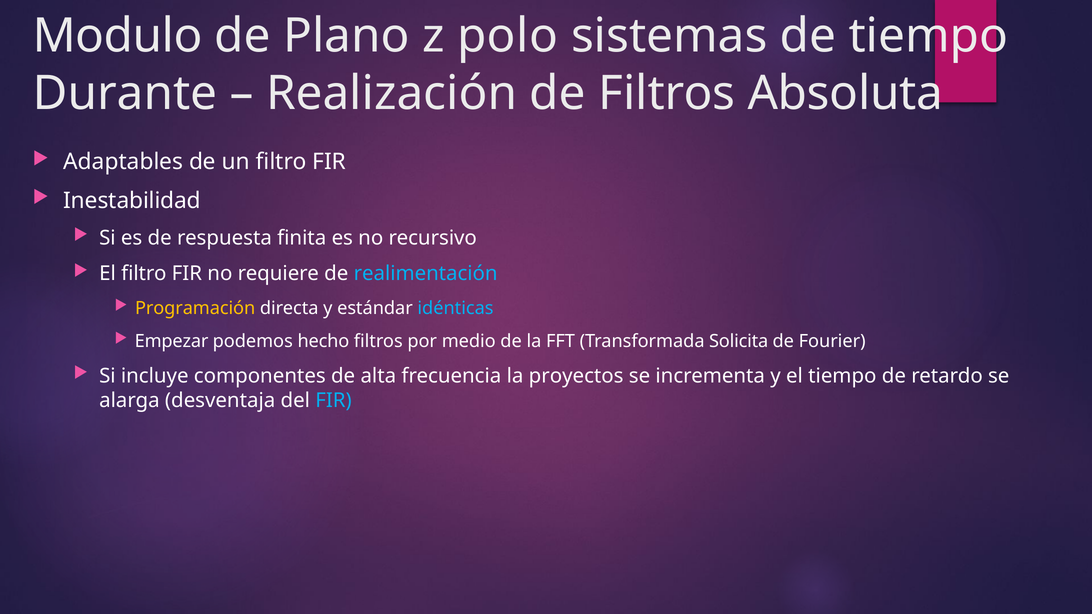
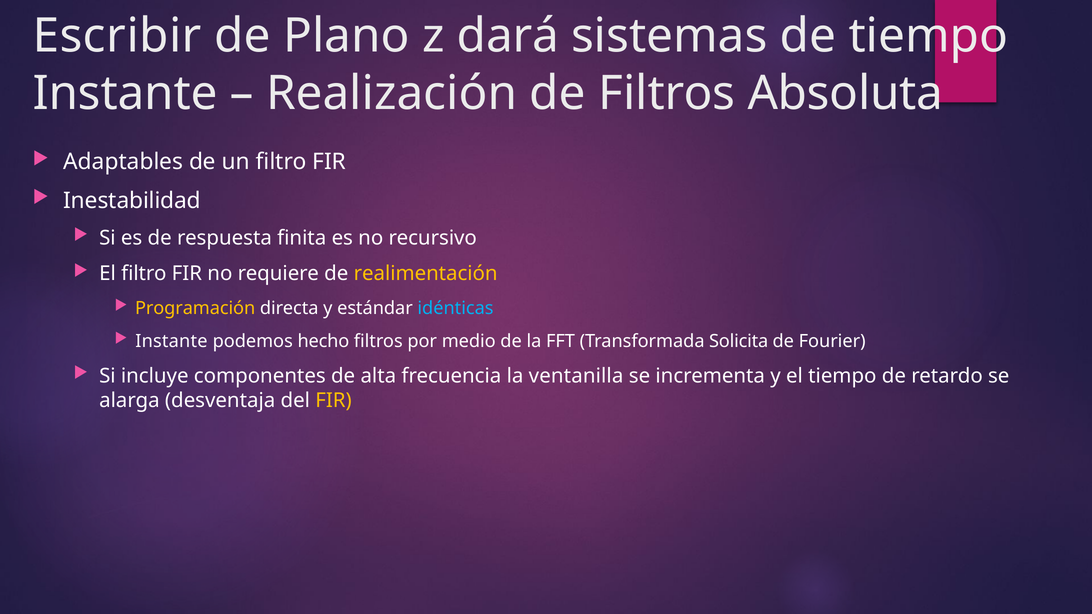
Modulo: Modulo -> Escribir
polo: polo -> dará
Durante at (125, 93): Durante -> Instante
realimentación colour: light blue -> yellow
Empezar at (172, 341): Empezar -> Instante
proyectos: proyectos -> ventanilla
FIR at (333, 401) colour: light blue -> yellow
